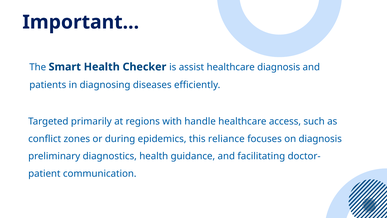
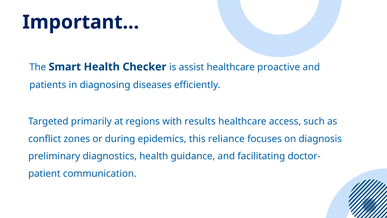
healthcare diagnosis: diagnosis -> proactive
handle: handle -> results
